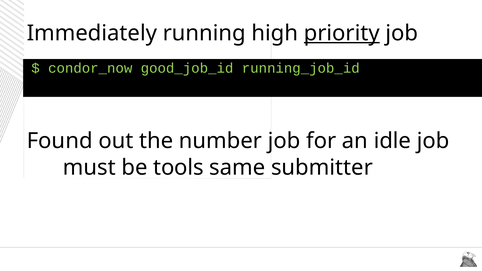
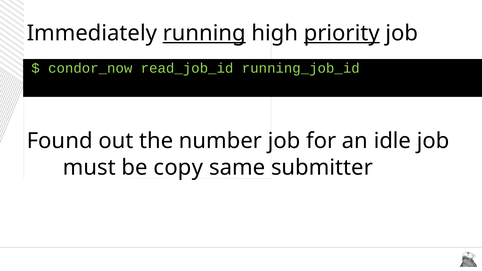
running underline: none -> present
good_job_id: good_job_id -> read_job_id
tools: tools -> copy
